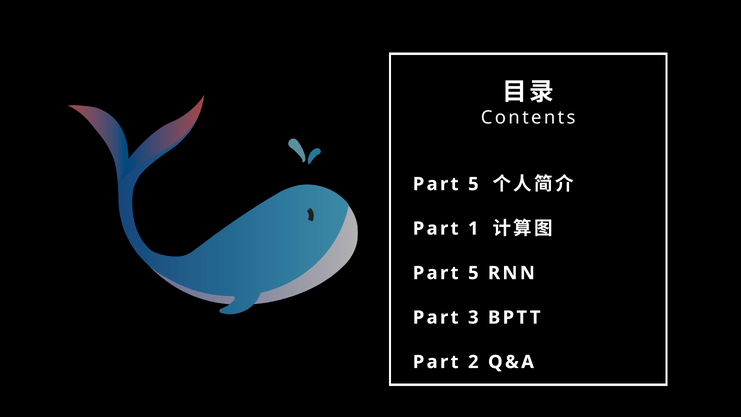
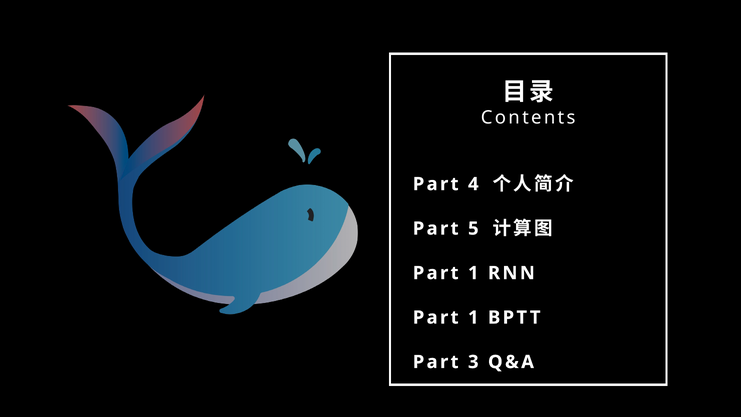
5 at (473, 184): 5 -> 4
1: 1 -> 5
5 at (473, 273): 5 -> 1
3 at (473, 317): 3 -> 1
2: 2 -> 3
